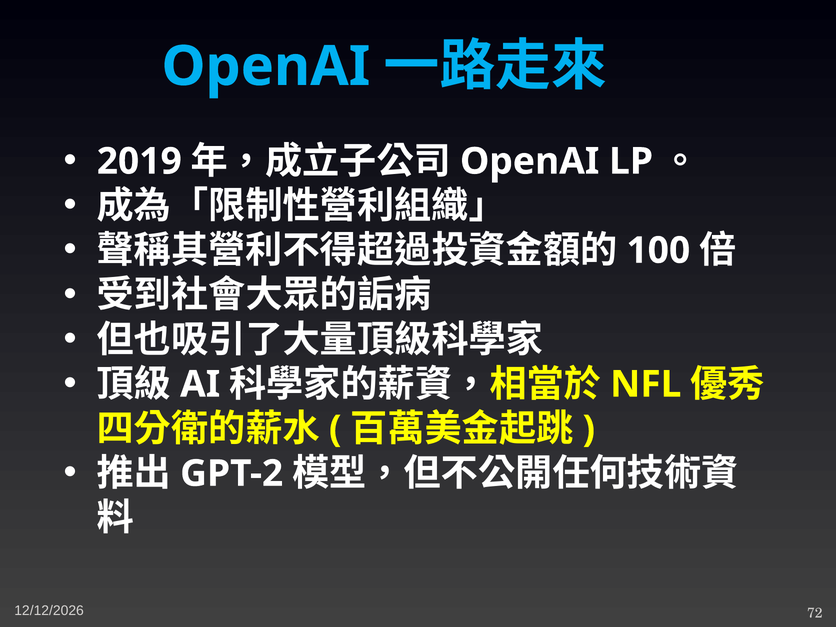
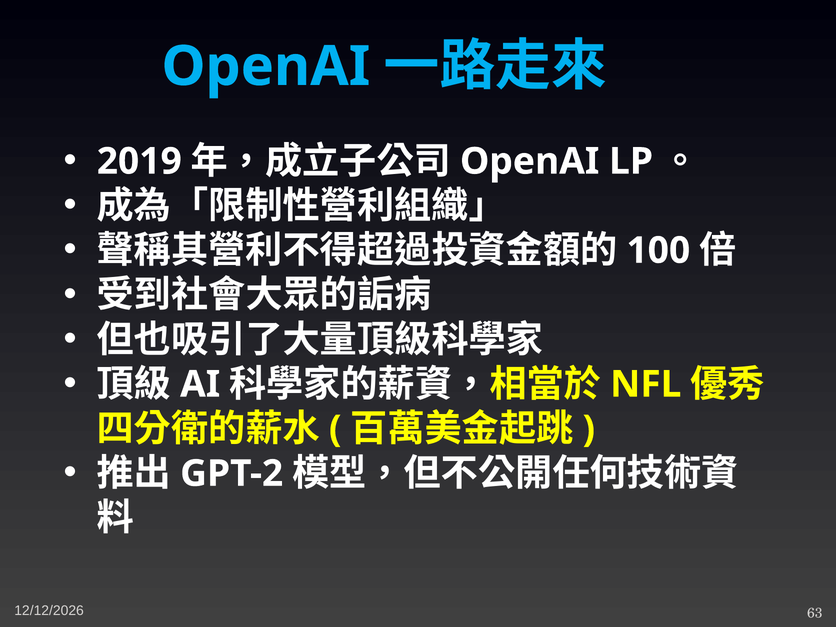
72: 72 -> 63
